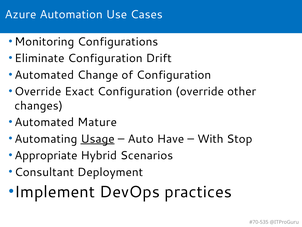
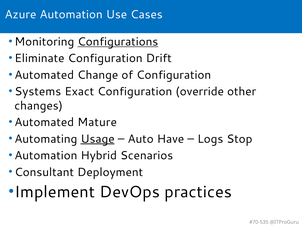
Configurations underline: none -> present
Override at (38, 91): Override -> Systems
With: With -> Logs
Appropriate at (46, 155): Appropriate -> Automation
